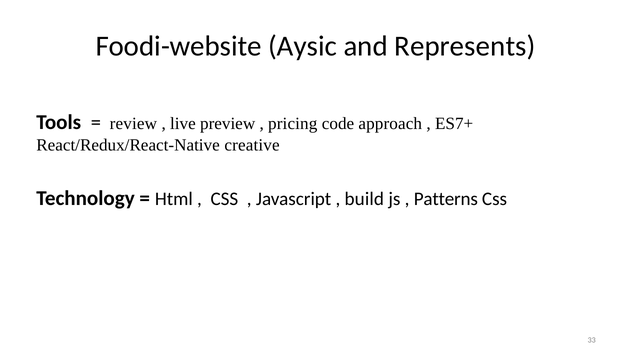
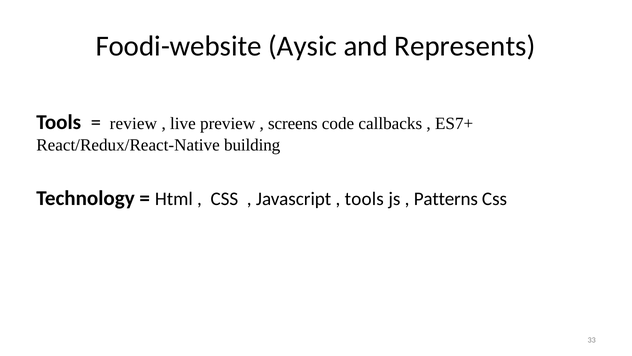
pricing: pricing -> screens
approach: approach -> callbacks
creative: creative -> building
build at (364, 199): build -> tools
